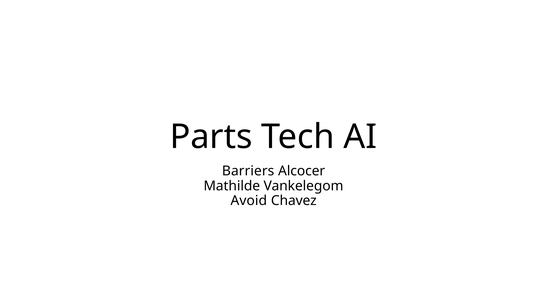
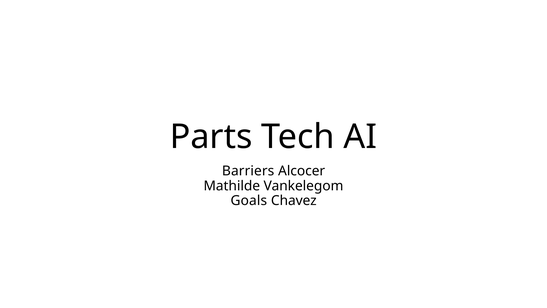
Avoid: Avoid -> Goals
